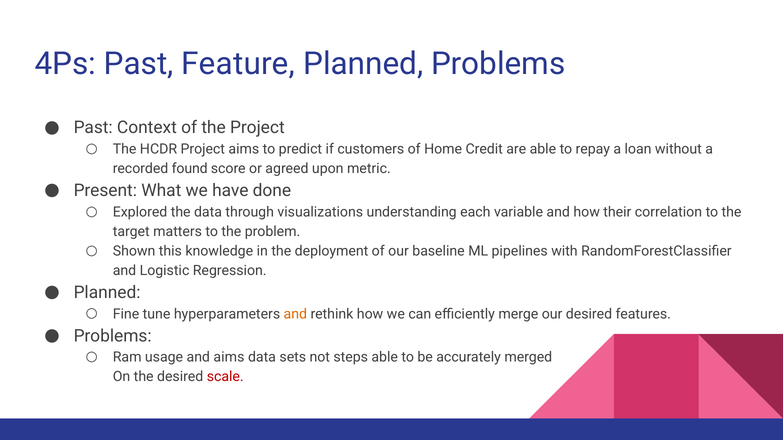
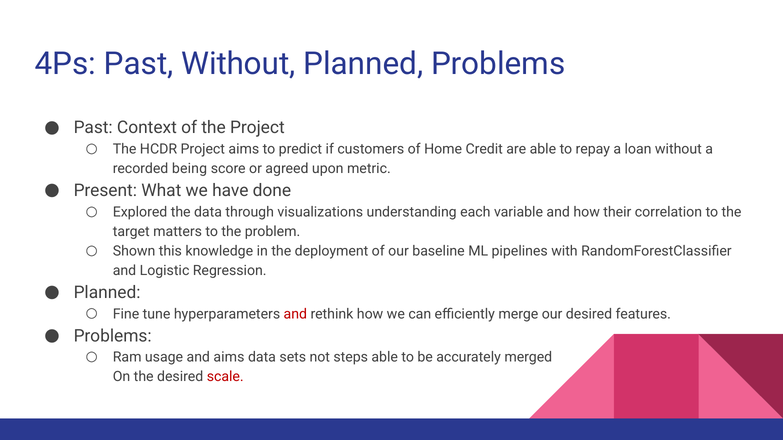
Past Feature: Feature -> Without
found: found -> being
and at (295, 314) colour: orange -> red
